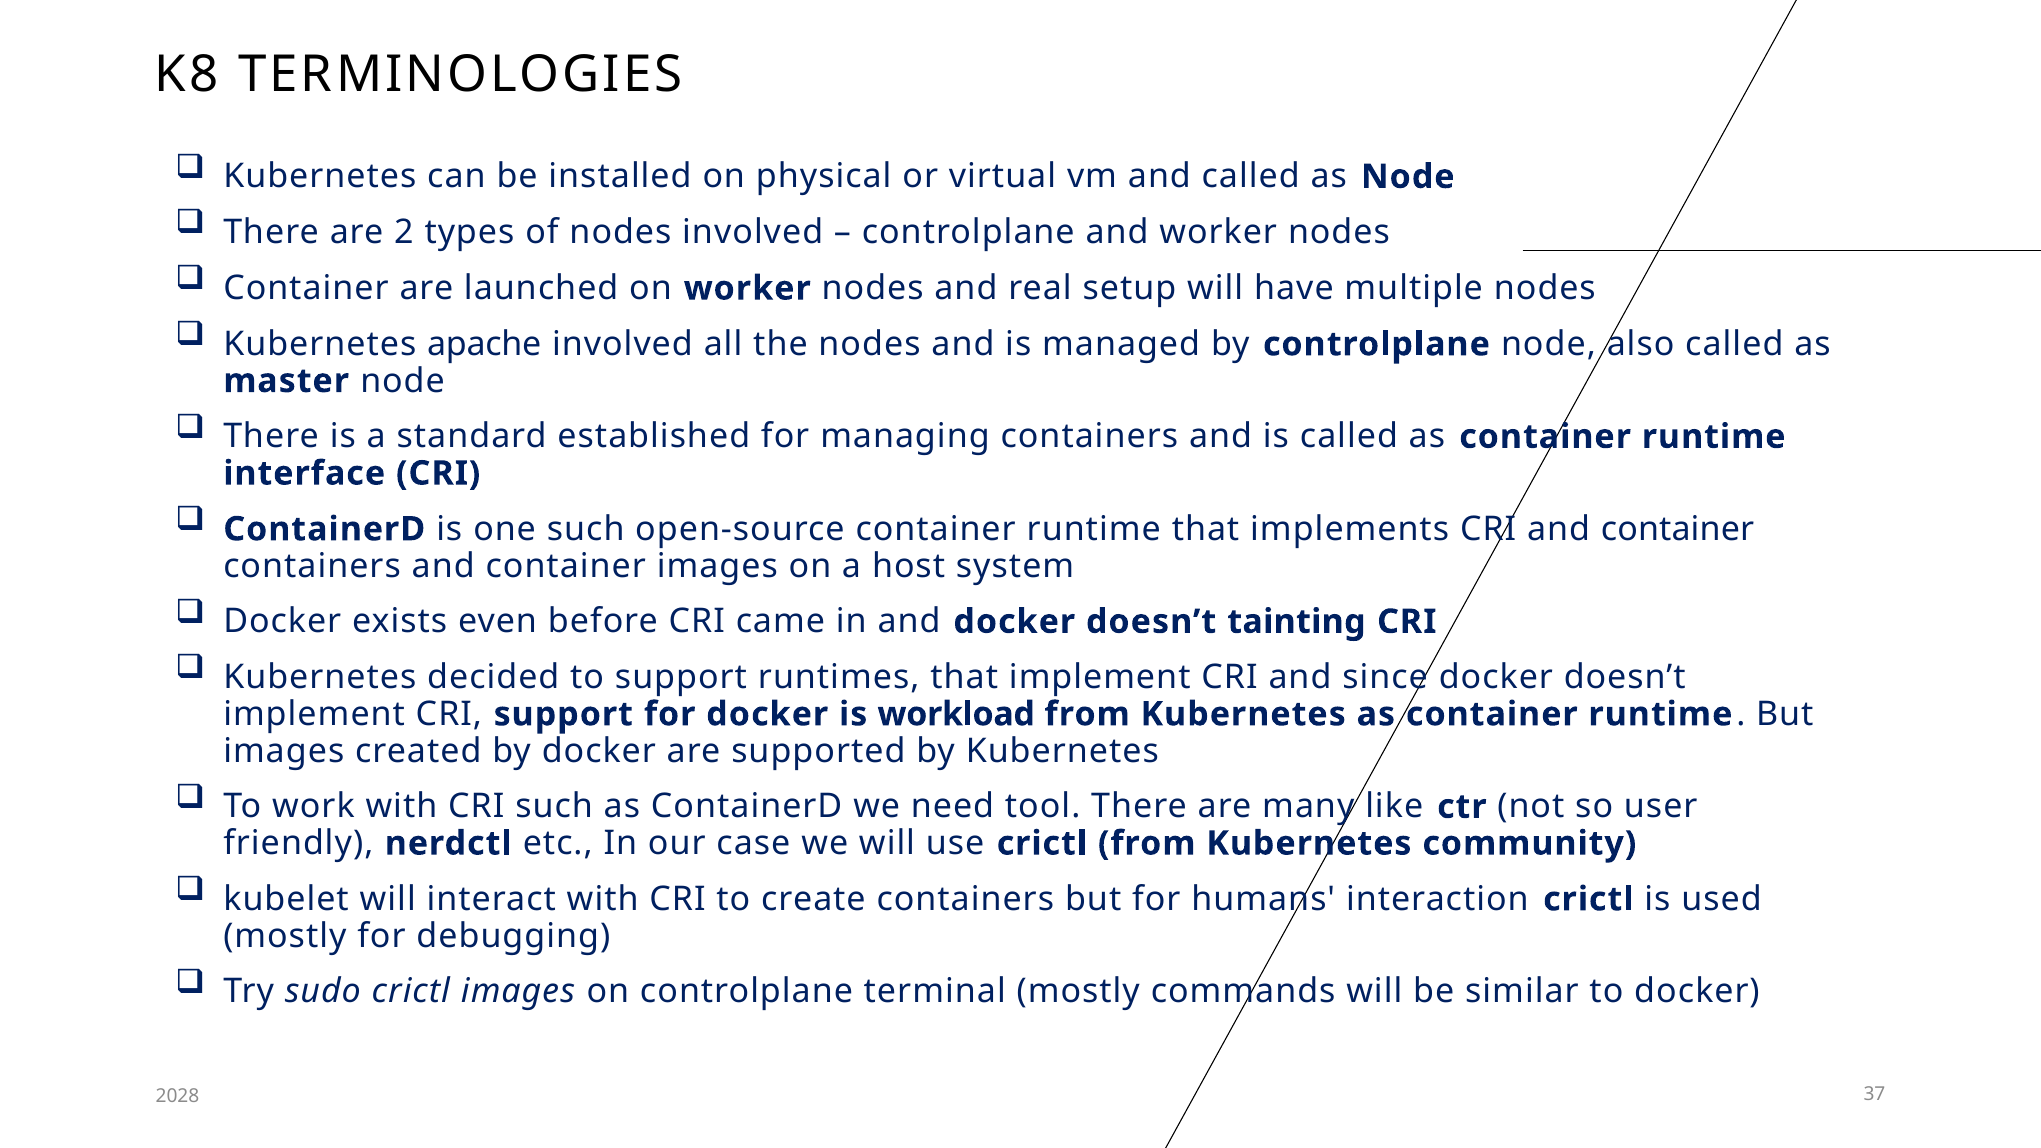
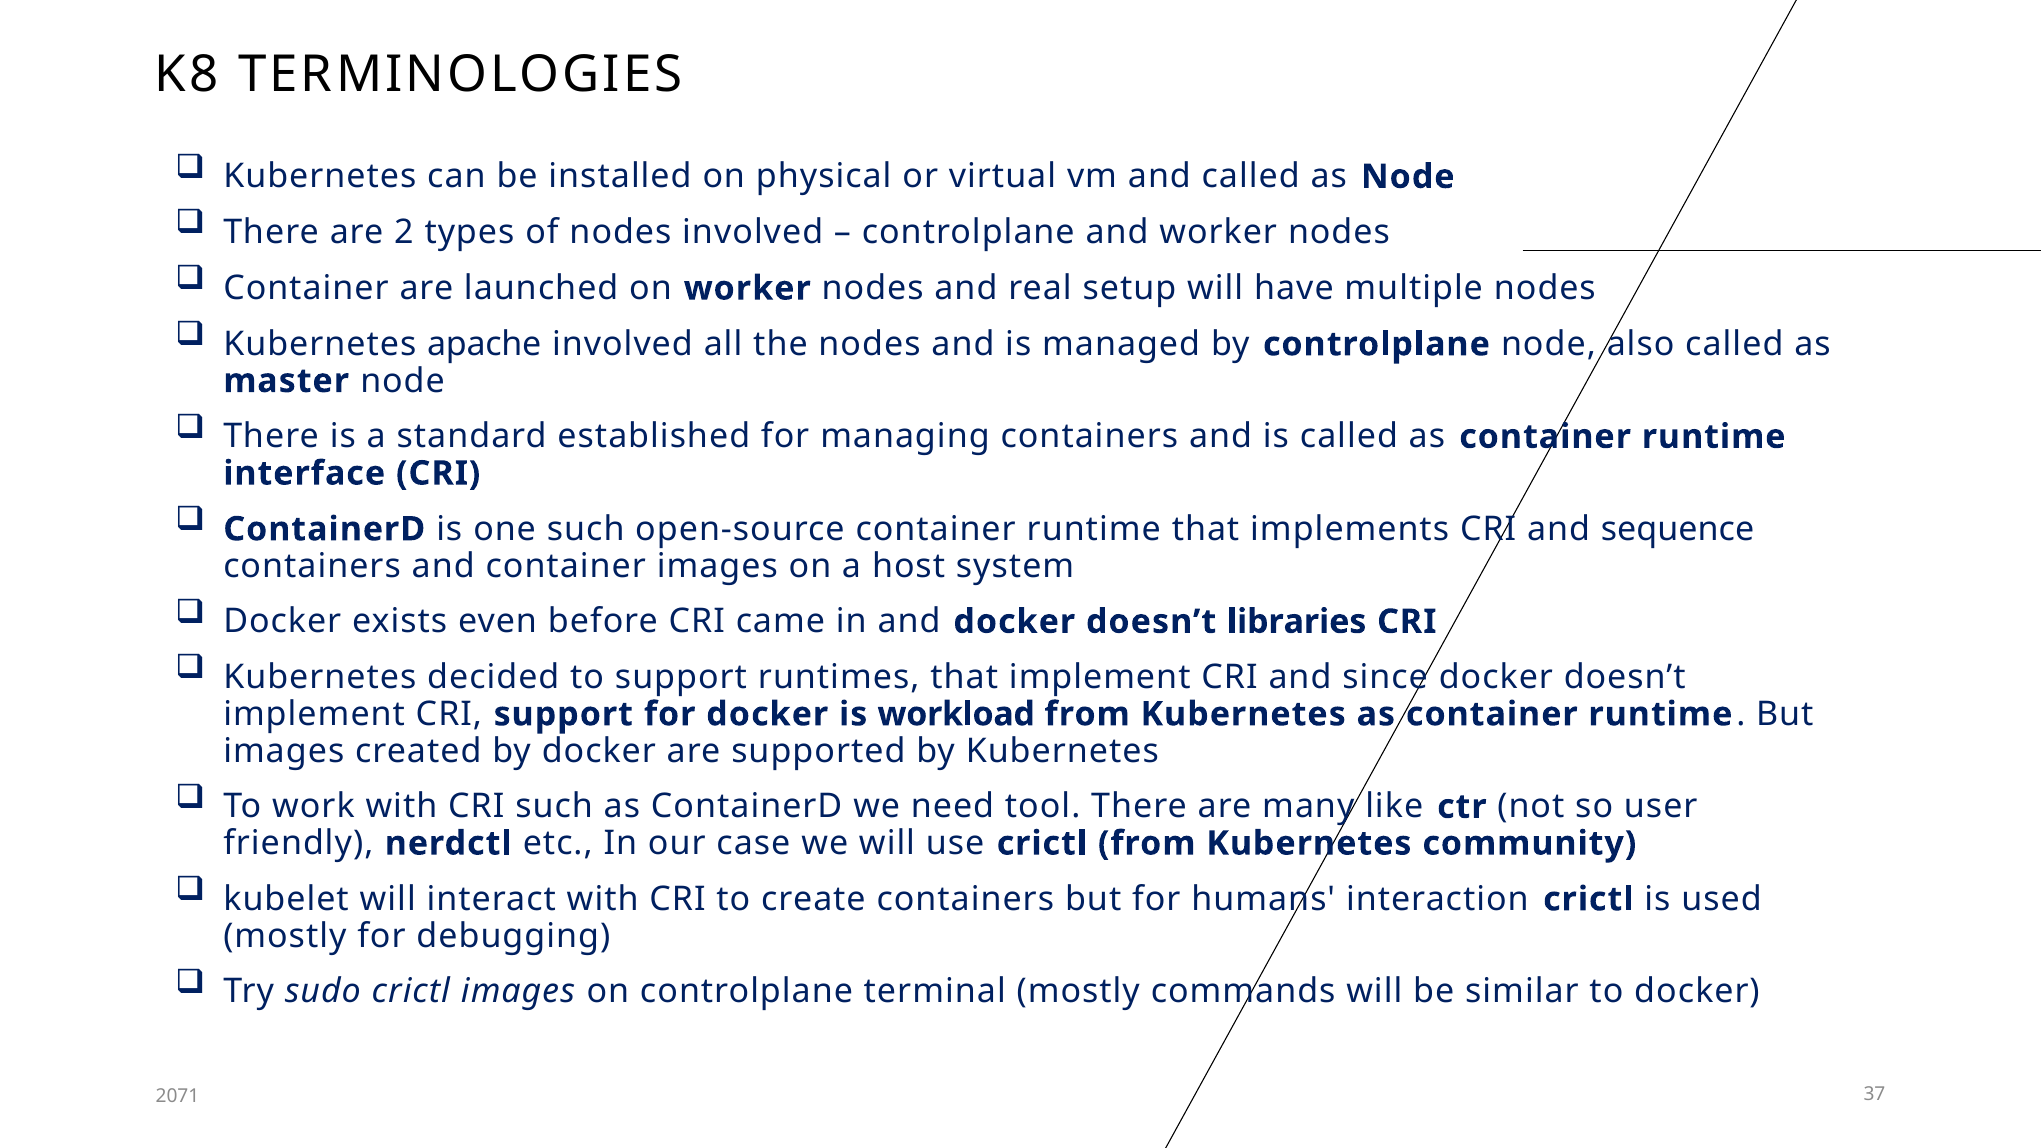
CRI and container: container -> sequence
tainting: tainting -> libraries
2028: 2028 -> 2071
